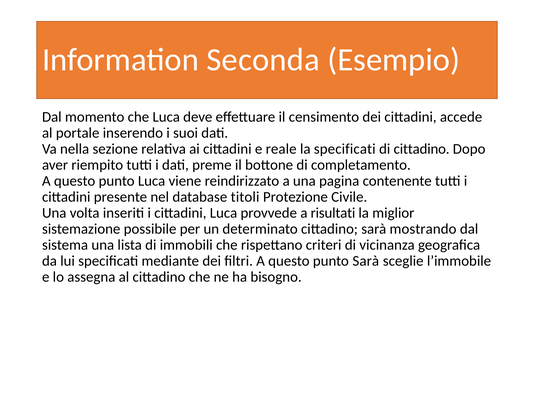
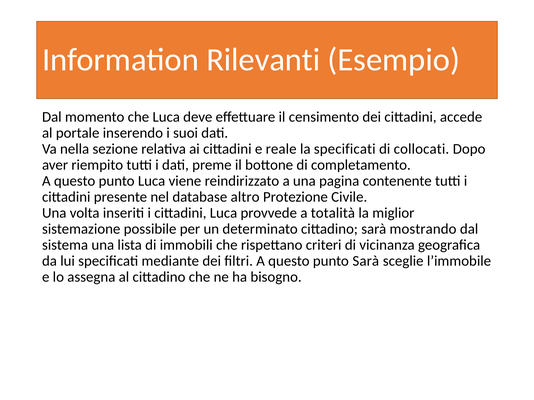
Seconda: Seconda -> Rilevanti
di cittadino: cittadino -> collocati
titoli: titoli -> altro
risultati: risultati -> totalità
